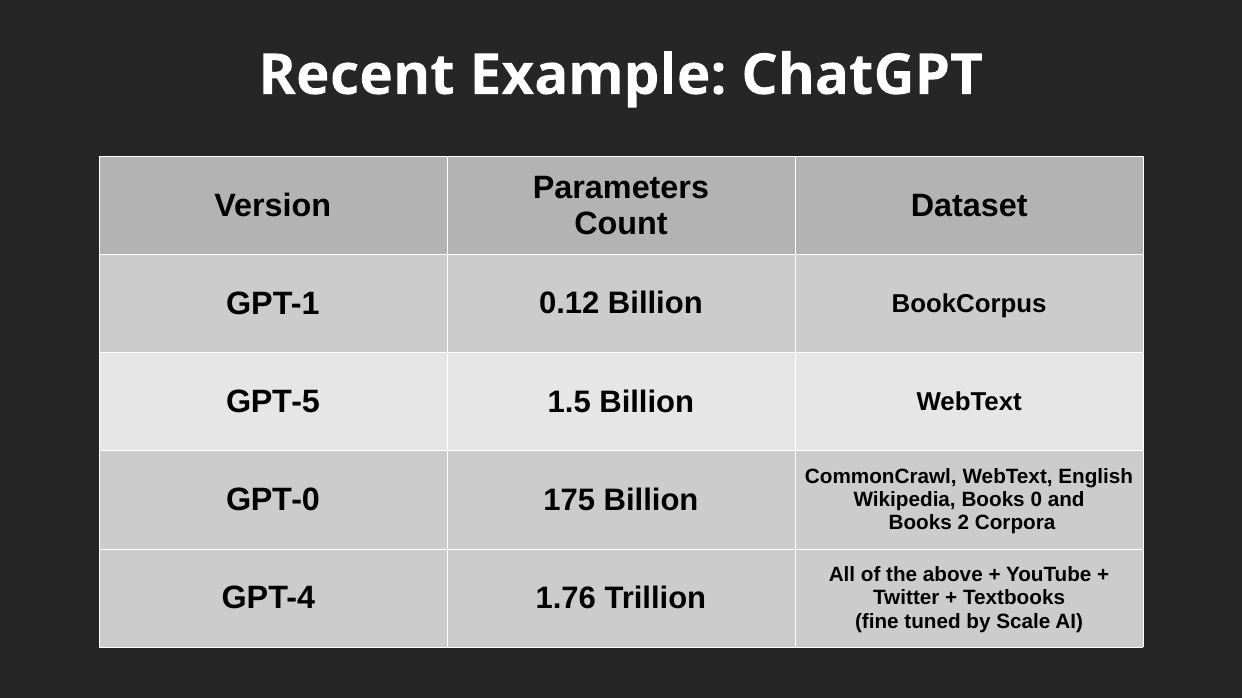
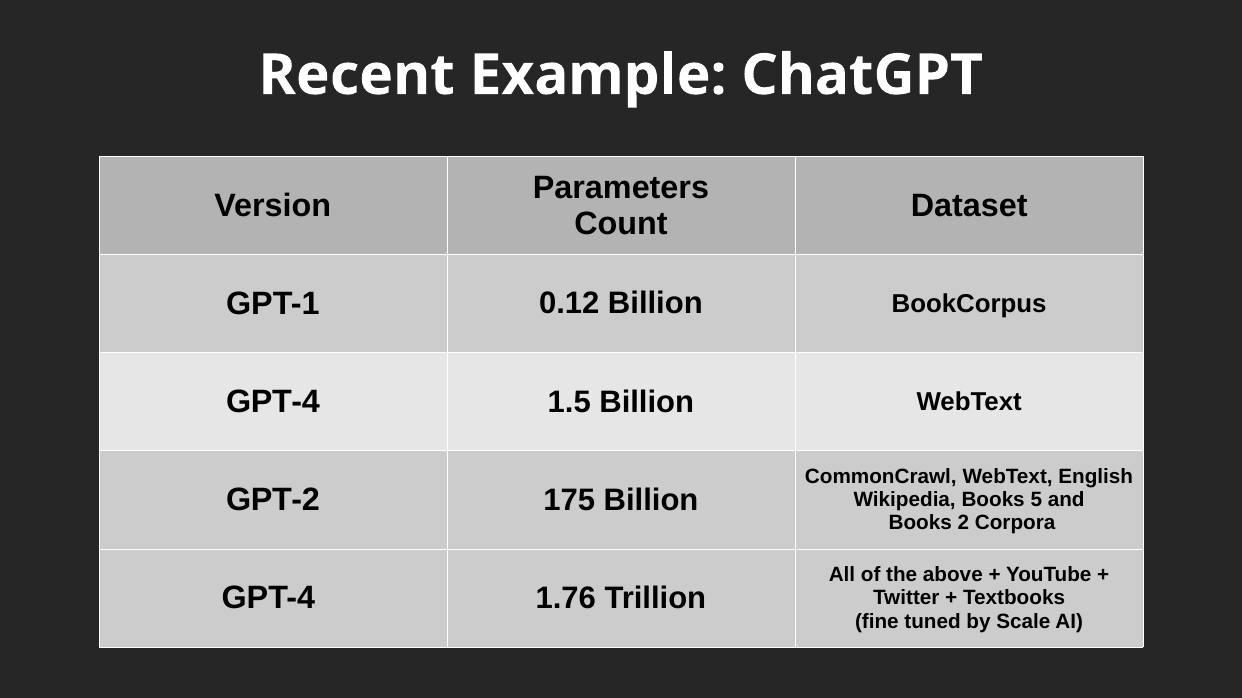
GPT-5 at (273, 402): GPT-5 -> GPT-4
GPT-0: GPT-0 -> GPT-2
0: 0 -> 5
